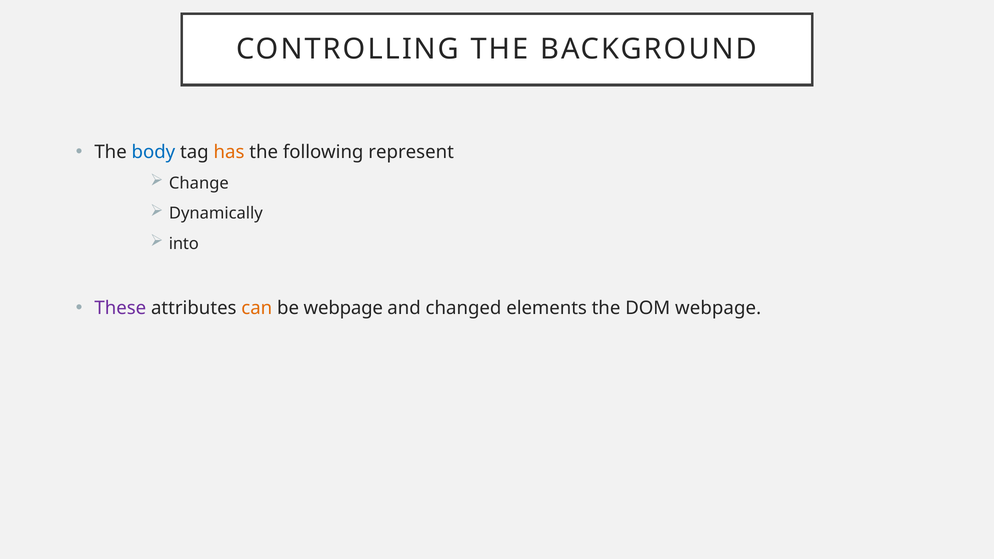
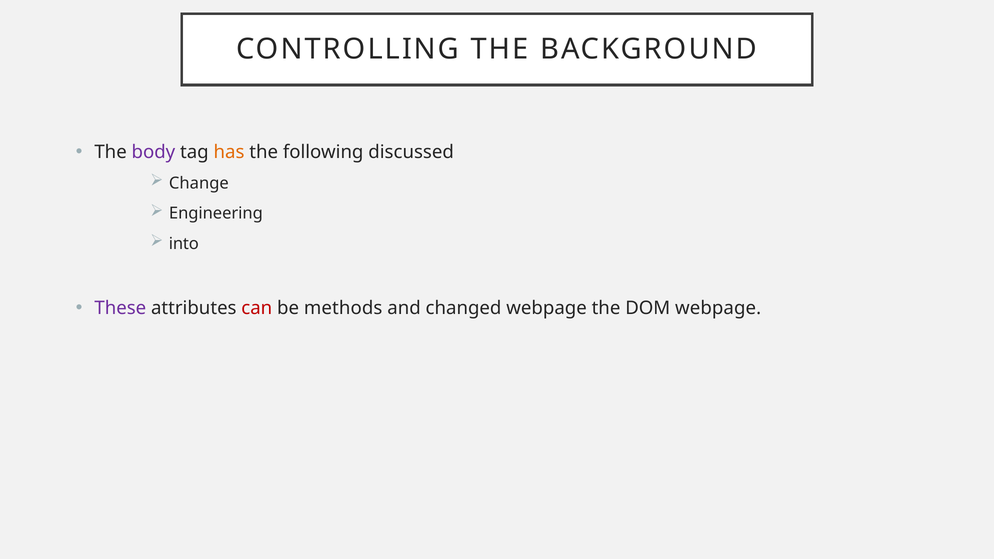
body colour: blue -> purple
represent: represent -> discussed
Dynamically: Dynamically -> Engineering
can colour: orange -> red
be webpage: webpage -> methods
changed elements: elements -> webpage
